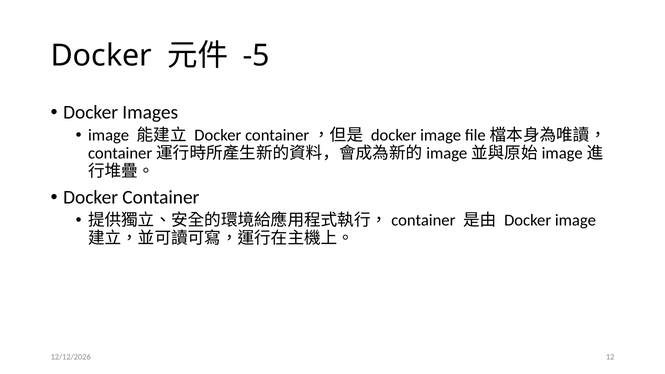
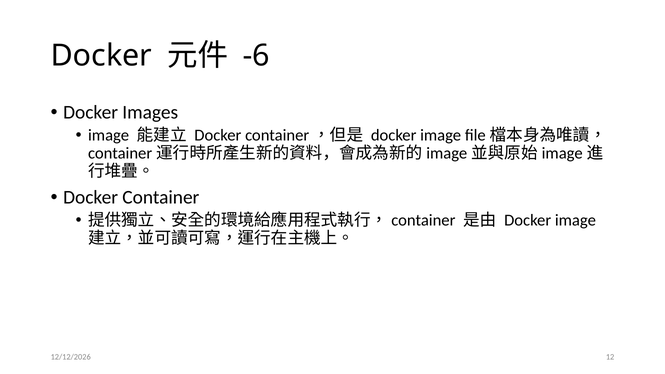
-5: -5 -> -6
